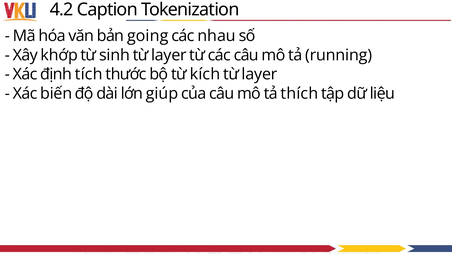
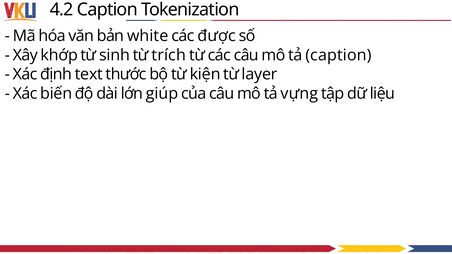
going: going -> white
nhau: nhau -> được
layer at (169, 55): layer -> trích
tả running: running -> caption
tích: tích -> text
kích: kích -> kiện
thích: thích -> vựng
